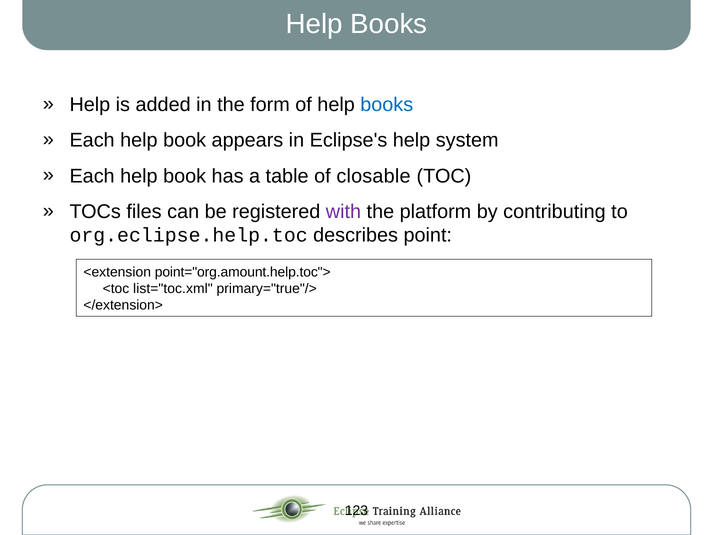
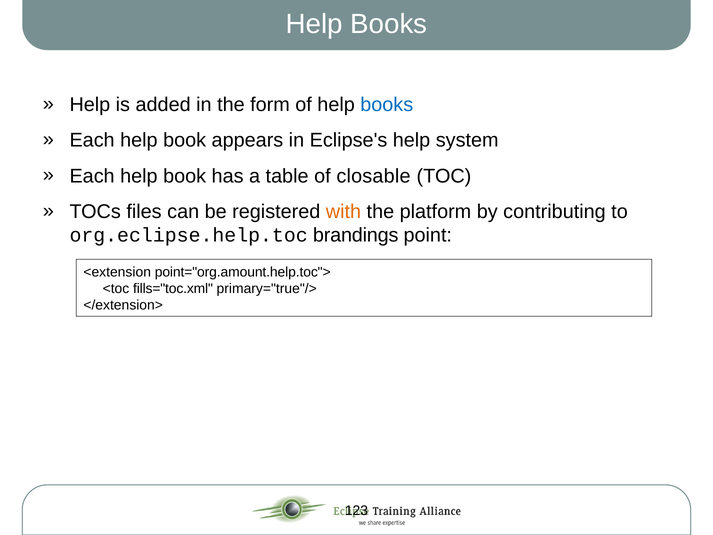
with colour: purple -> orange
describes: describes -> brandings
list="toc.xml: list="toc.xml -> fills="toc.xml
